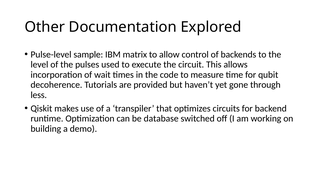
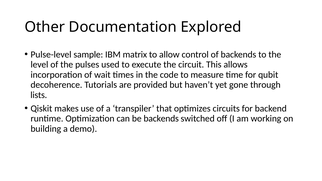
less: less -> lists
be database: database -> backends
